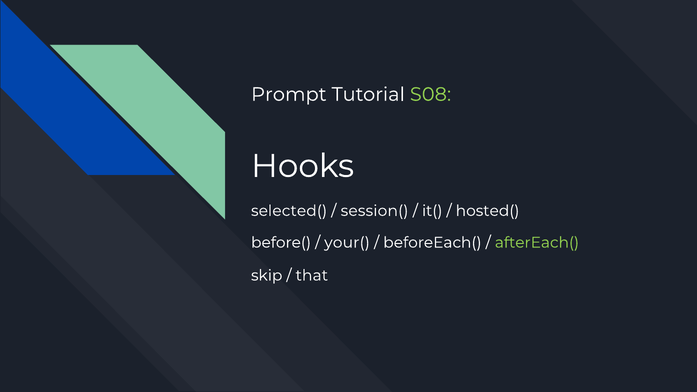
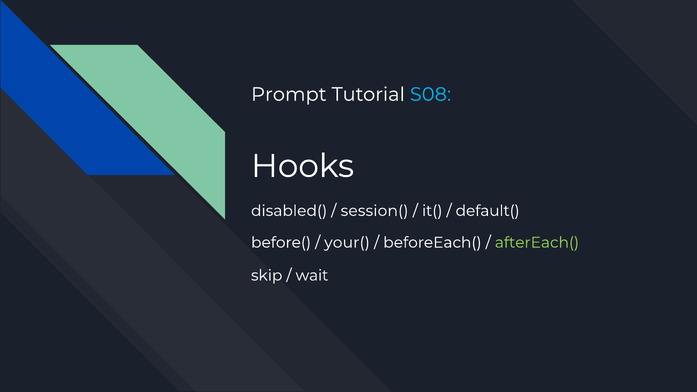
S08 colour: light green -> light blue
selected(: selected( -> disabled(
hosted(: hosted( -> default(
that: that -> wait
